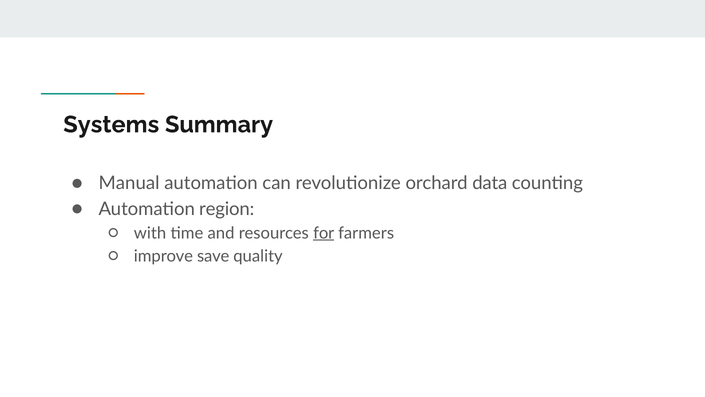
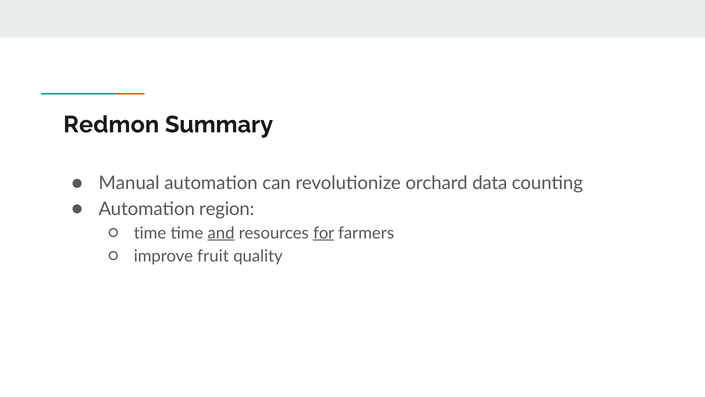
Systems: Systems -> Redmon
with at (150, 233): with -> time
and underline: none -> present
save: save -> fruit
